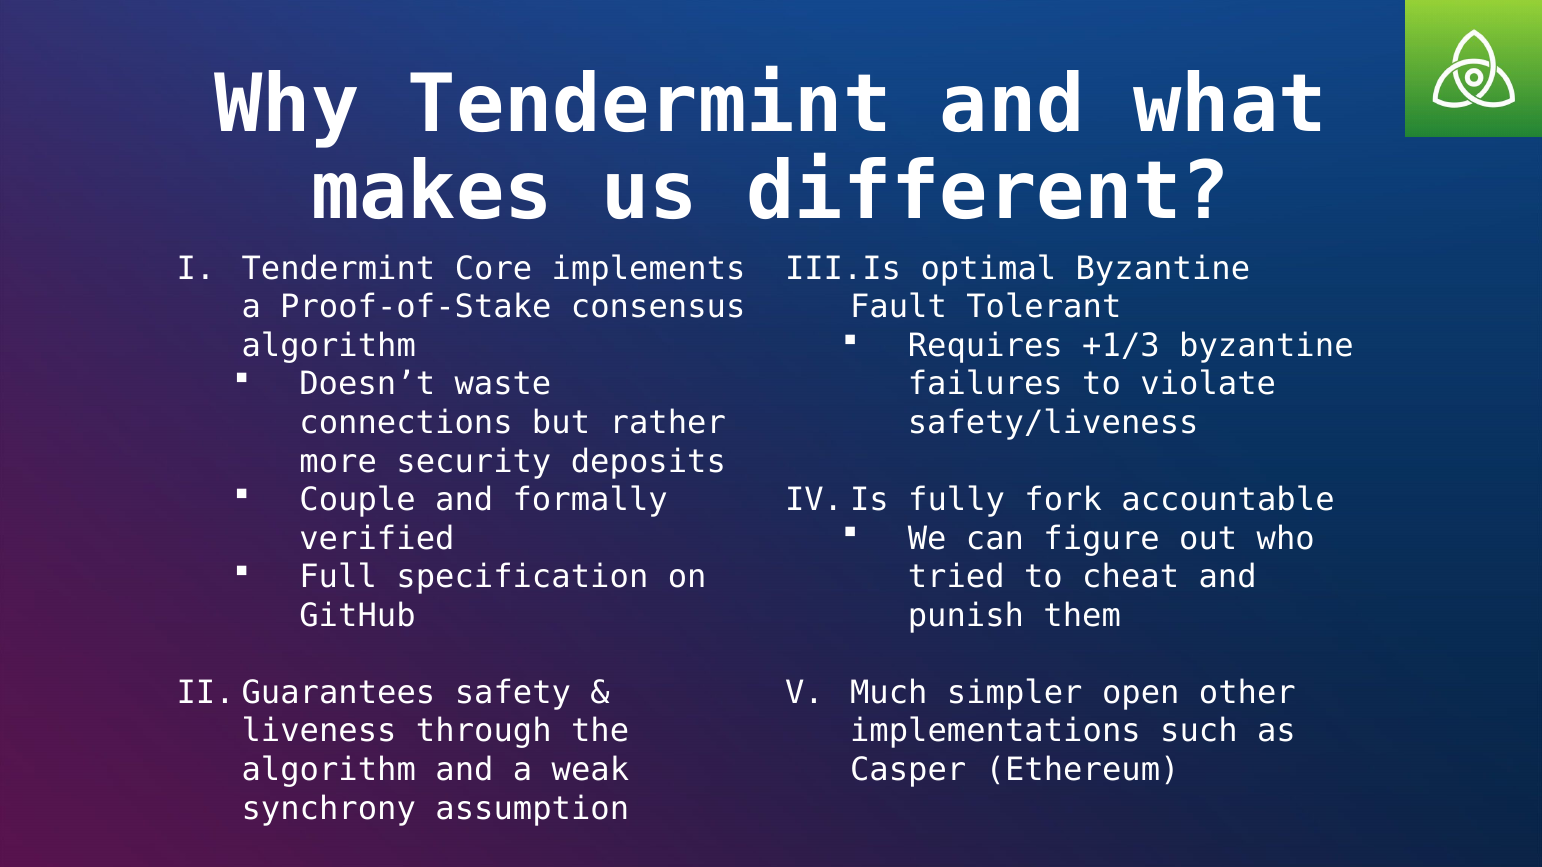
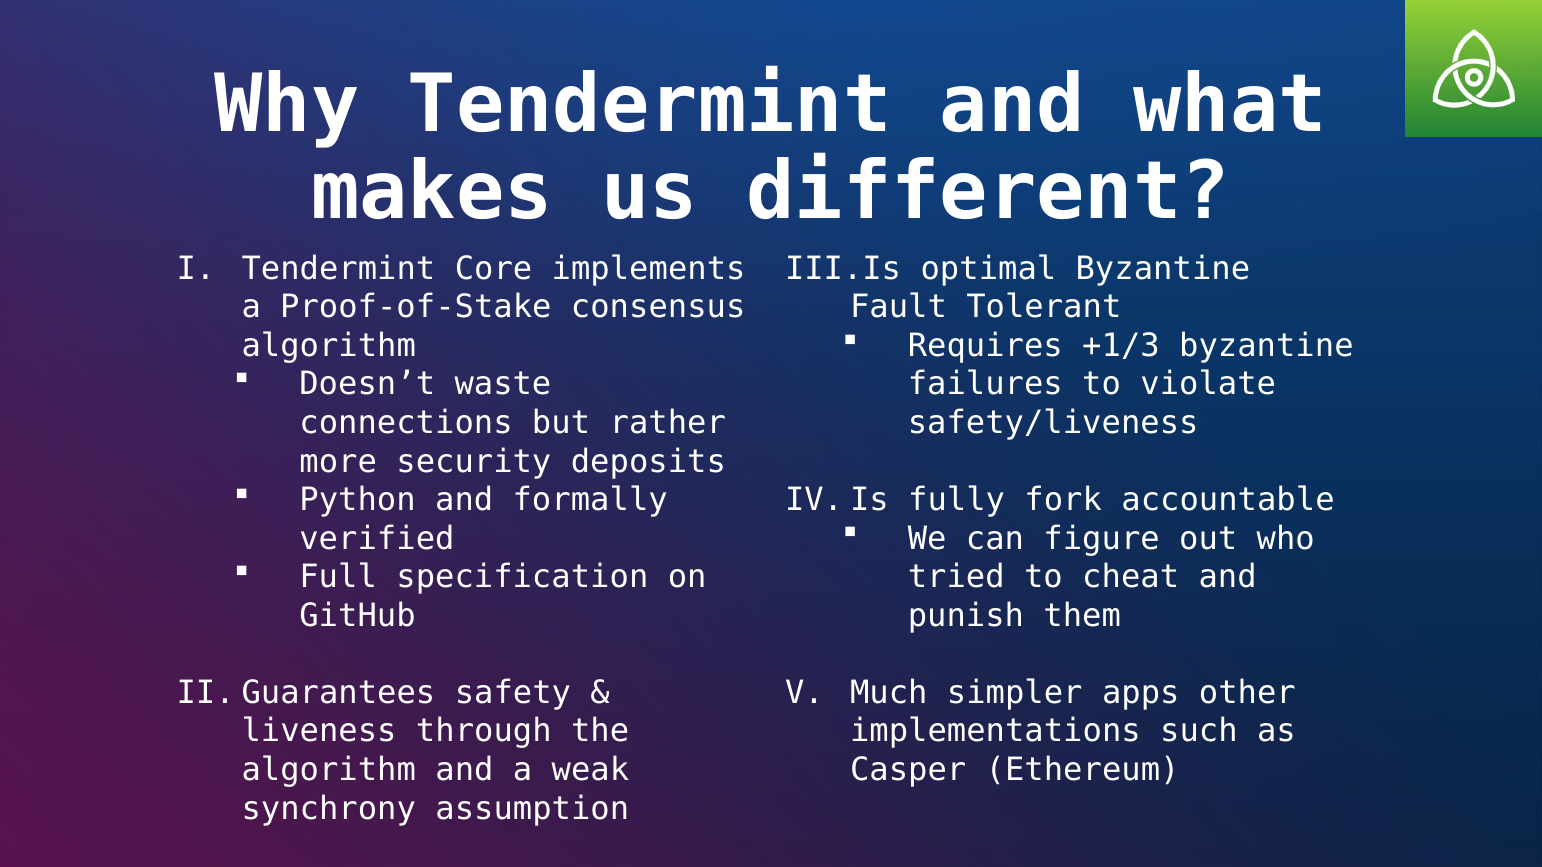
Couple: Couple -> Python
open: open -> apps
